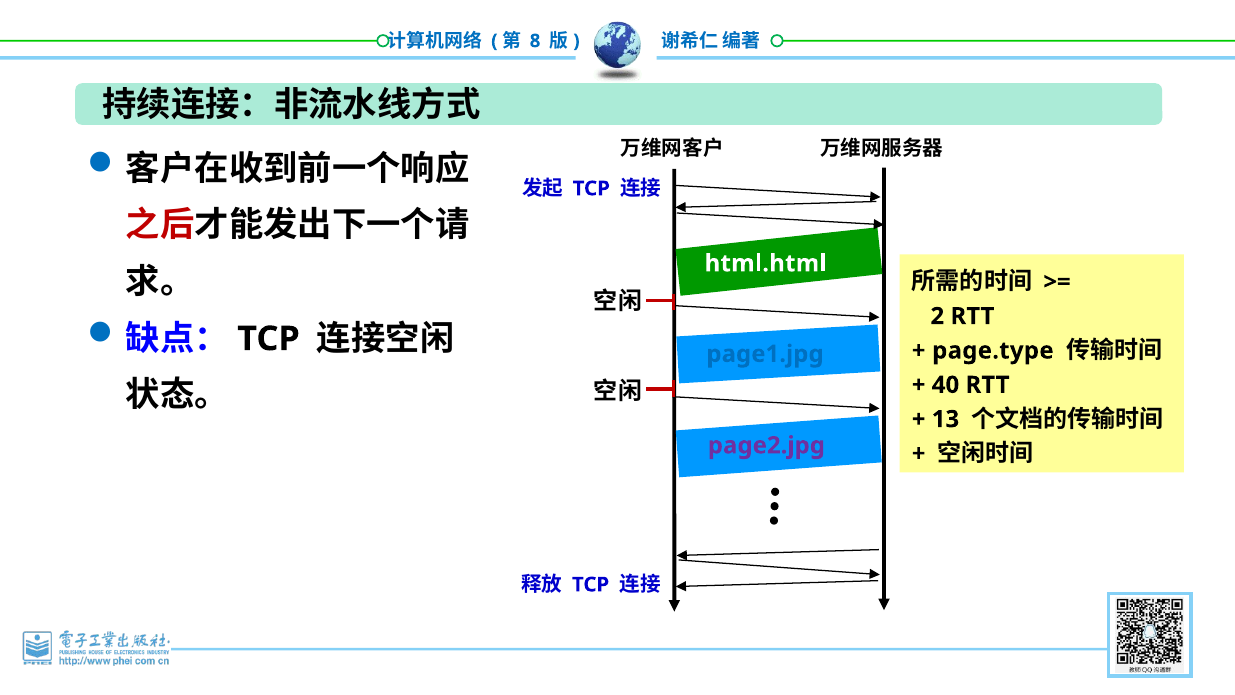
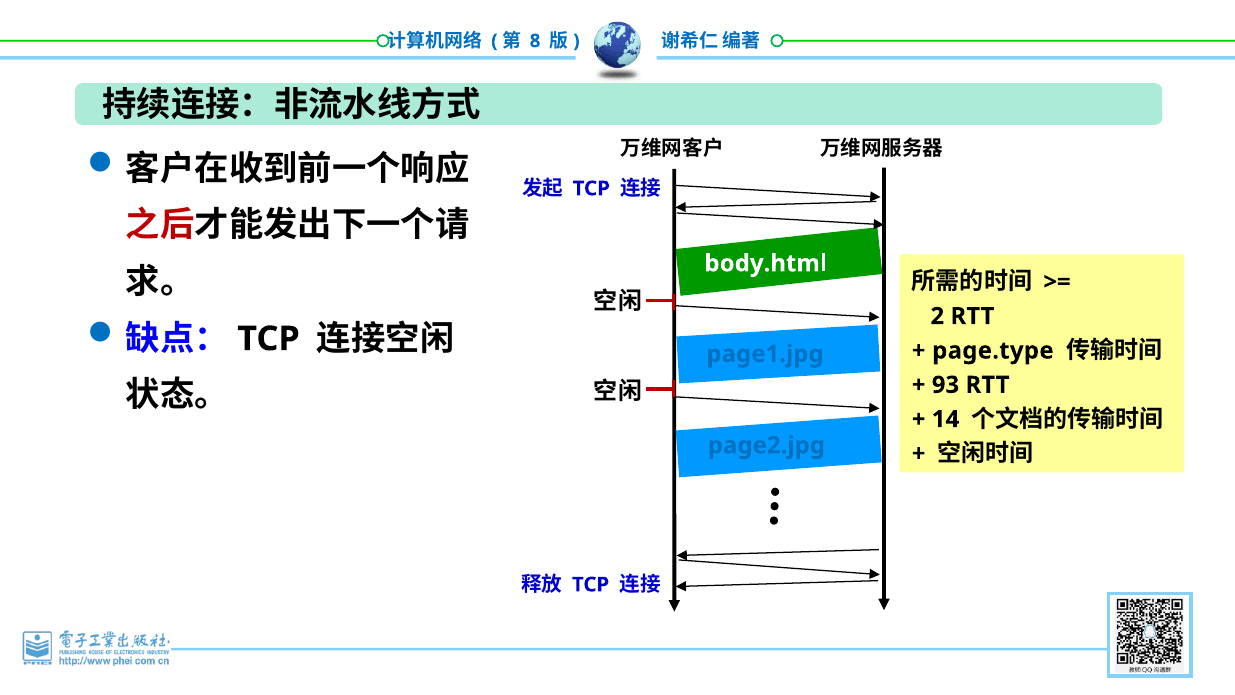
html.html: html.html -> body.html
40: 40 -> 93
13: 13 -> 14
page2.jpg colour: purple -> blue
